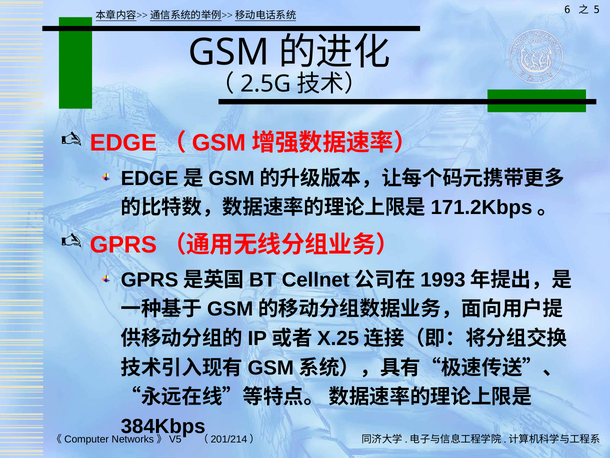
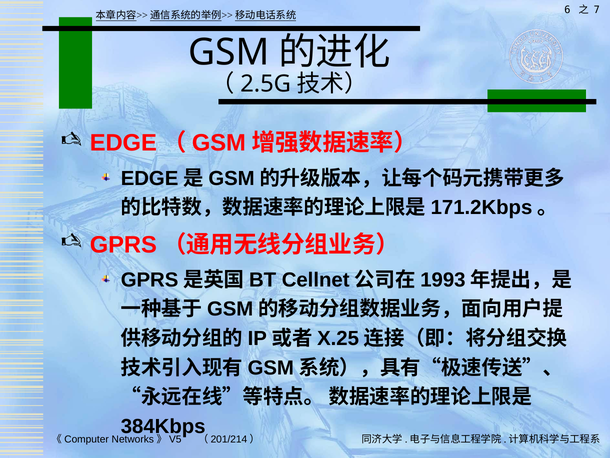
5: 5 -> 7
